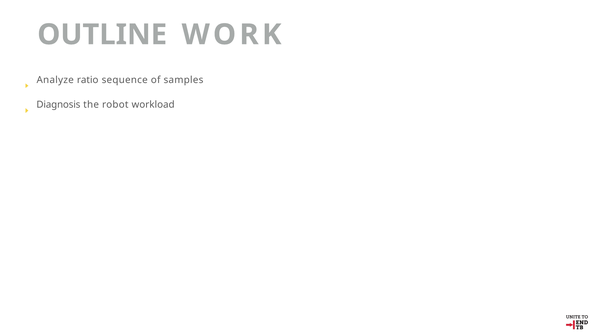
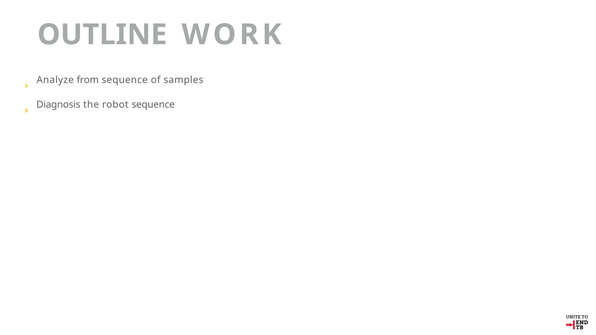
ratio: ratio -> from
robot workload: workload -> sequence
